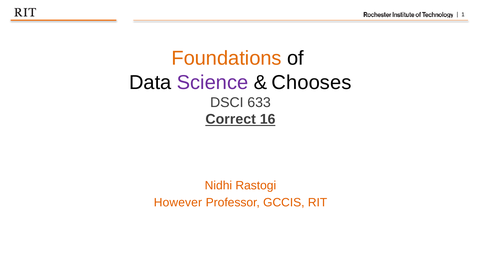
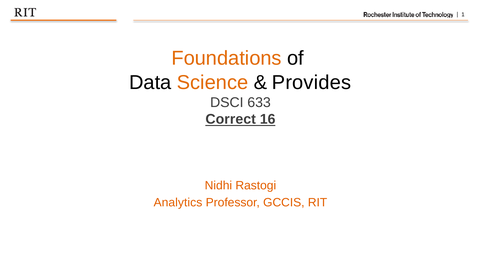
Science colour: purple -> orange
Chooses: Chooses -> Provides
However: However -> Analytics
